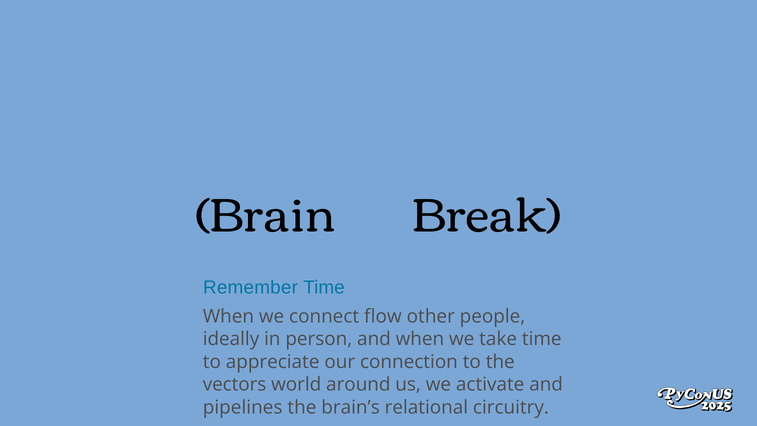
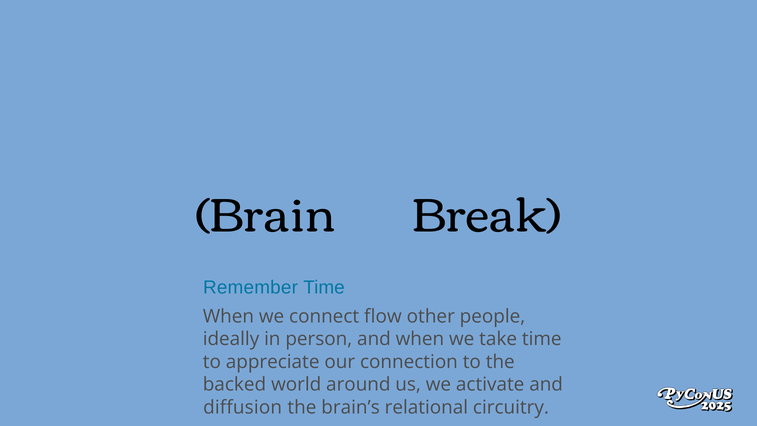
vectors: vectors -> backed
pipelines: pipelines -> diffusion
